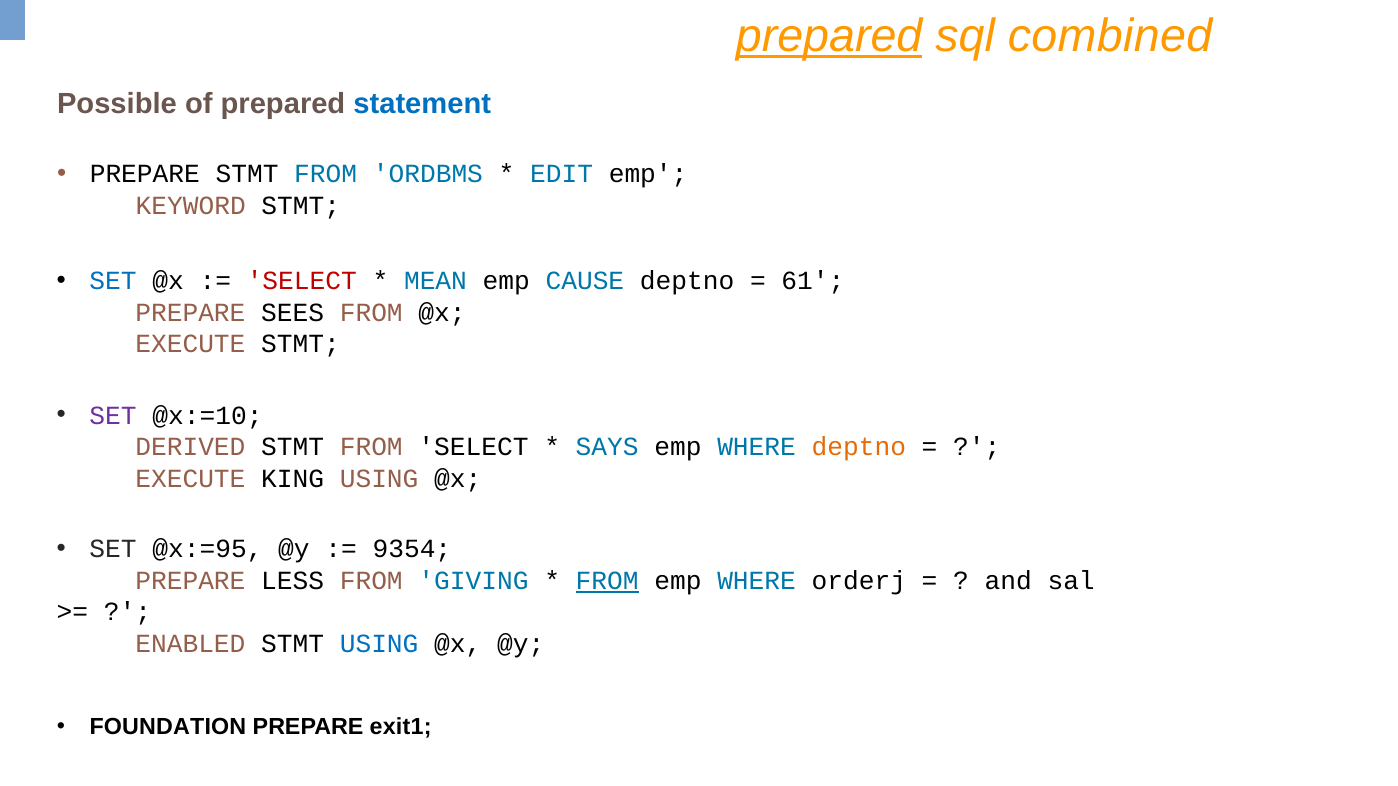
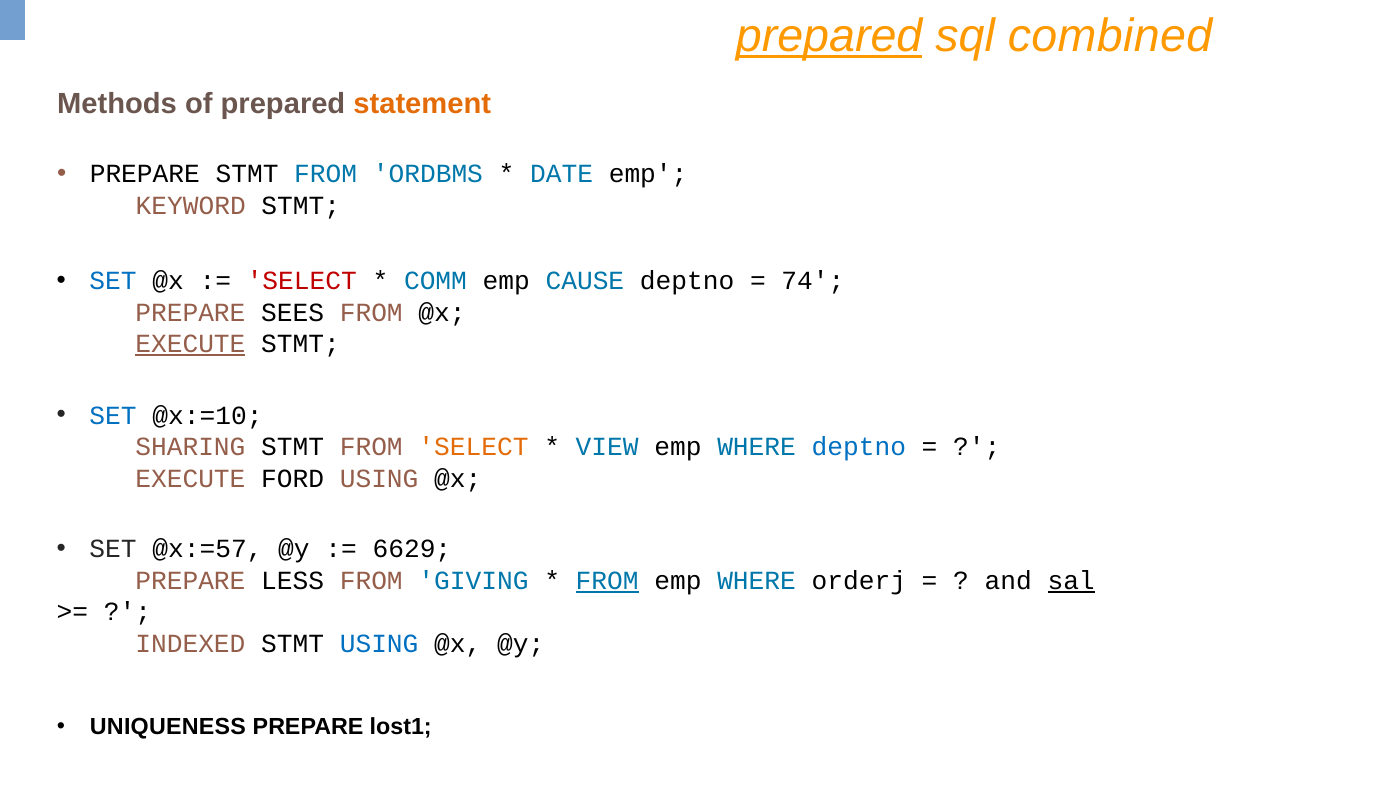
Possible: Possible -> Methods
statement colour: blue -> orange
EDIT: EDIT -> DATE
MEAN: MEAN -> COMM
61: 61 -> 74
EXECUTE at (190, 344) underline: none -> present
SET at (113, 416) colour: purple -> blue
DERIVED: DERIVED -> SHARING
SELECT at (473, 447) colour: black -> orange
SAYS: SAYS -> VIEW
deptno at (859, 447) colour: orange -> blue
KING: KING -> FORD
@x:=95: @x:=95 -> @x:=57
9354: 9354 -> 6629
sal underline: none -> present
ENABLED: ENABLED -> INDEXED
FOUNDATION: FOUNDATION -> UNIQUENESS
exit1: exit1 -> lost1
